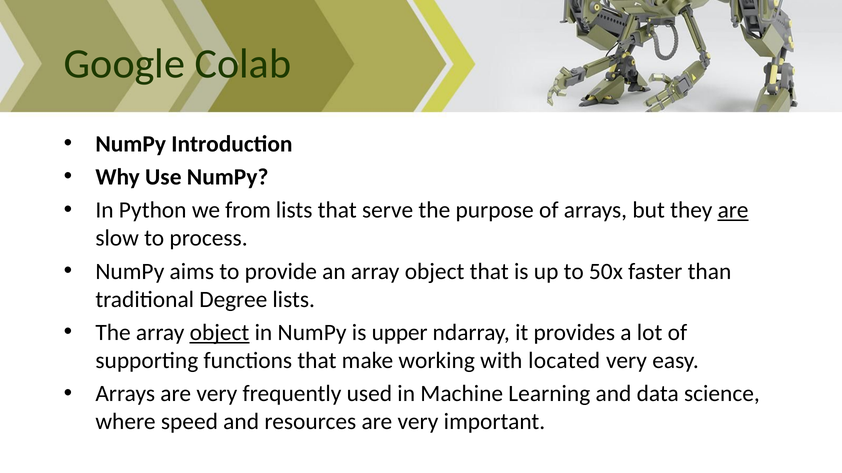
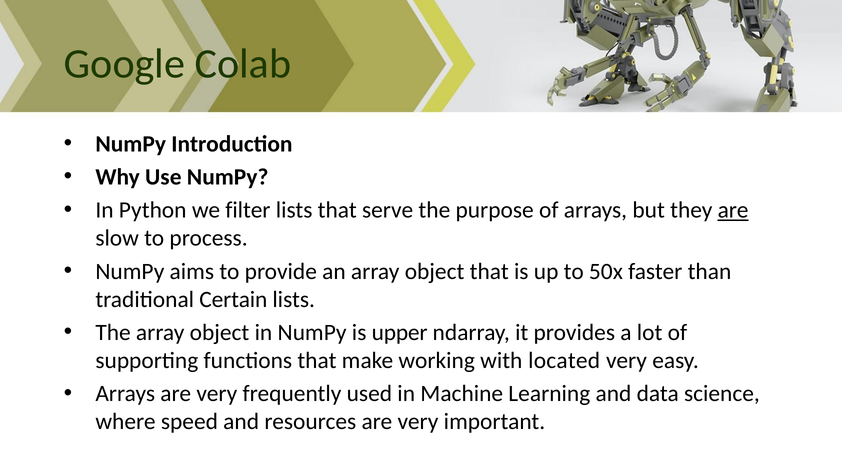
from: from -> filter
Degree: Degree -> Certain
object at (220, 333) underline: present -> none
